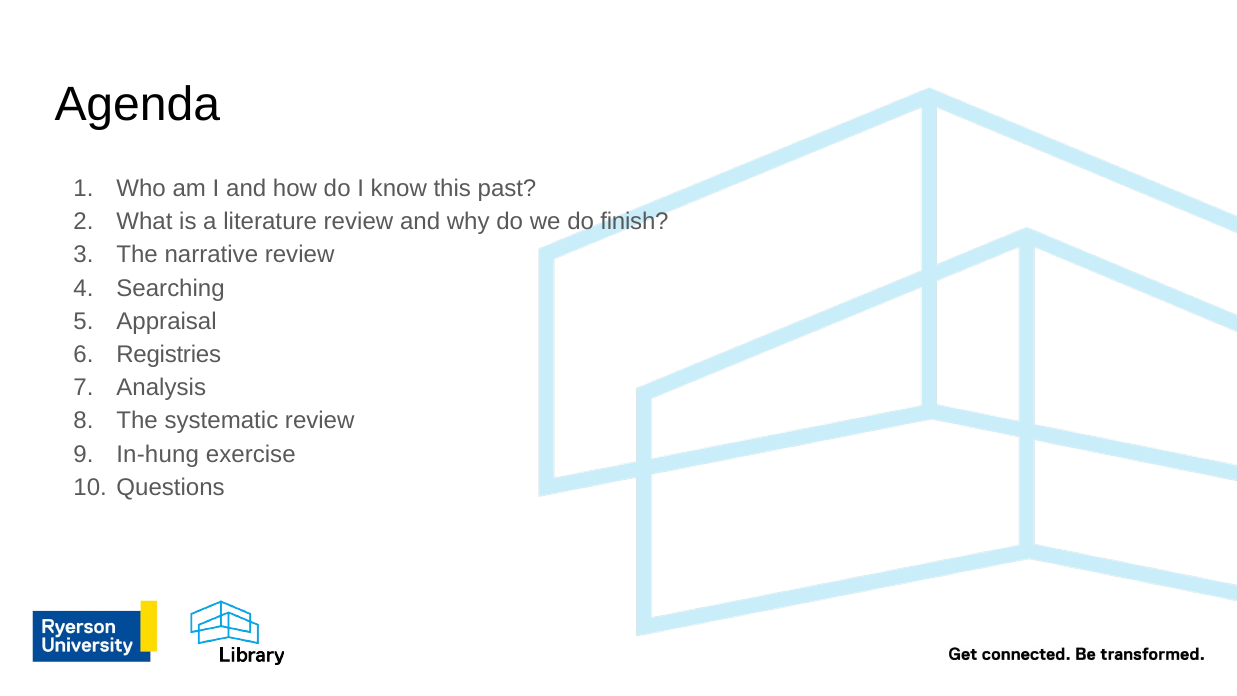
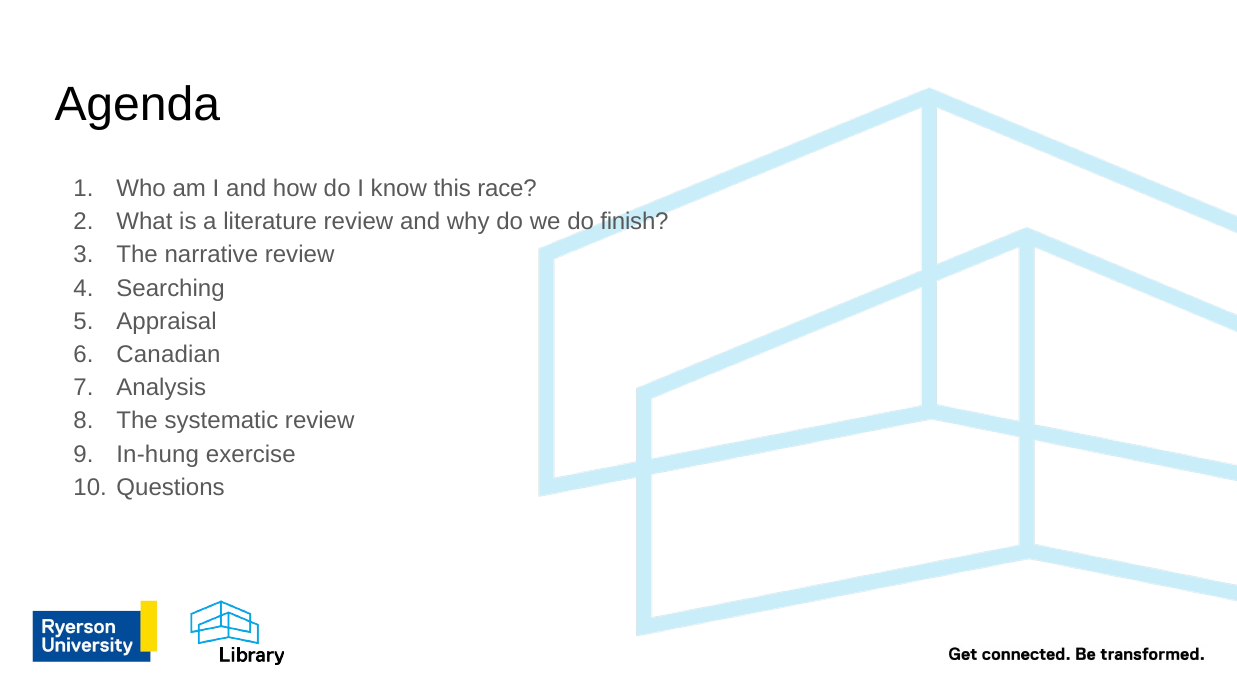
past: past -> race
Registries: Registries -> Canadian
